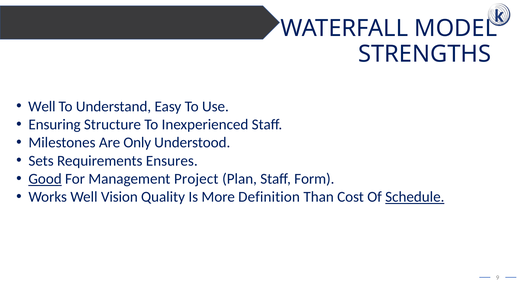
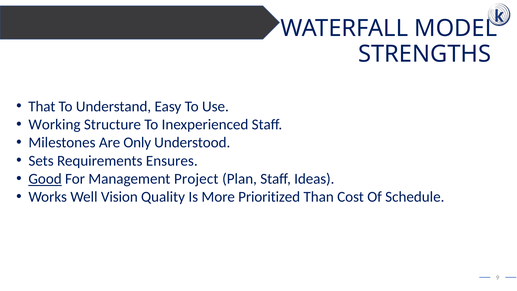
Well at (42, 106): Well -> That
Ensuring: Ensuring -> Working
Form: Form -> Ideas
Definition: Definition -> Prioritized
Schedule underline: present -> none
